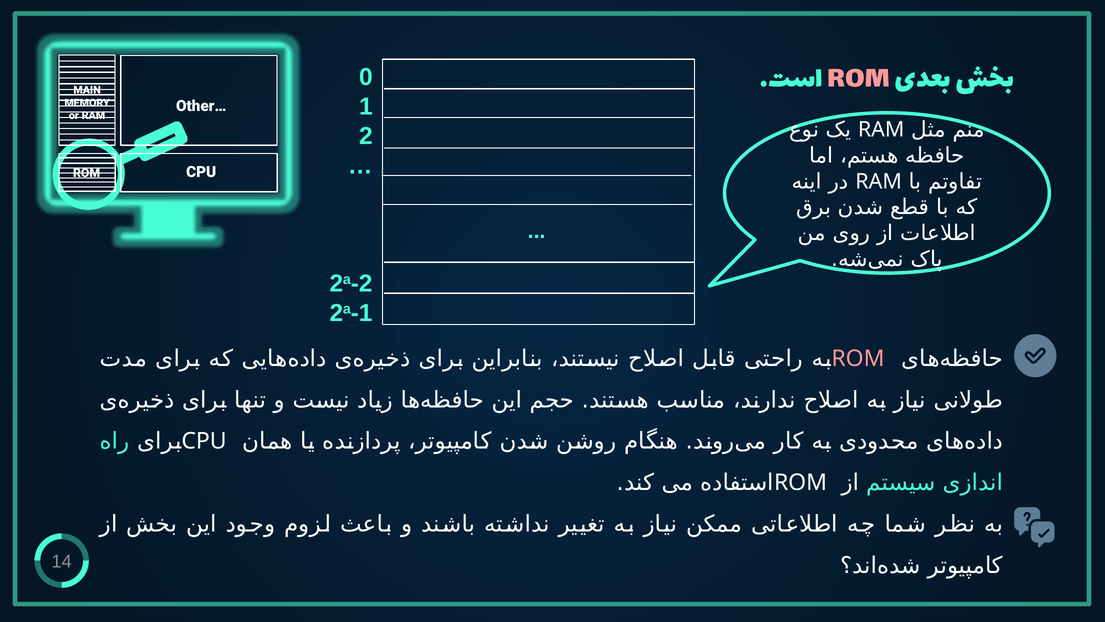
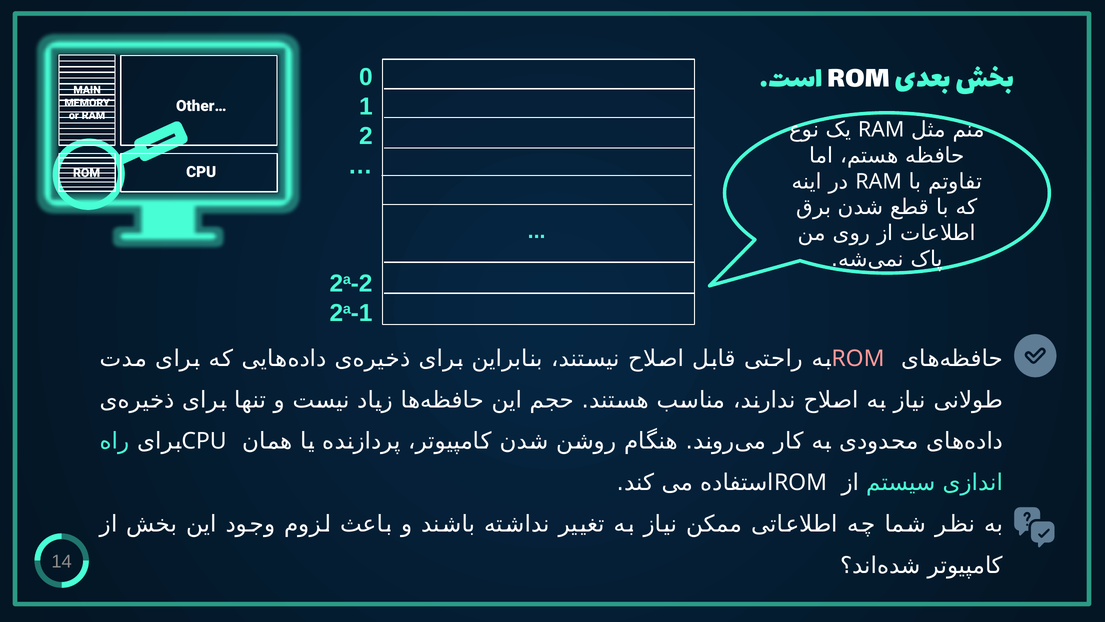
ROM at (859, 76) colour: pink -> white
